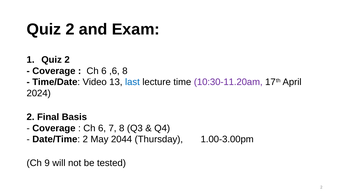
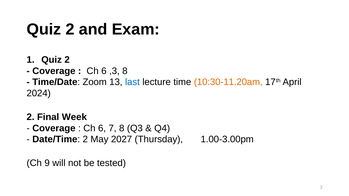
,6: ,6 -> ,3
Video: Video -> Zoom
10:30-11.20am colour: purple -> orange
Basis: Basis -> Week
2044: 2044 -> 2027
